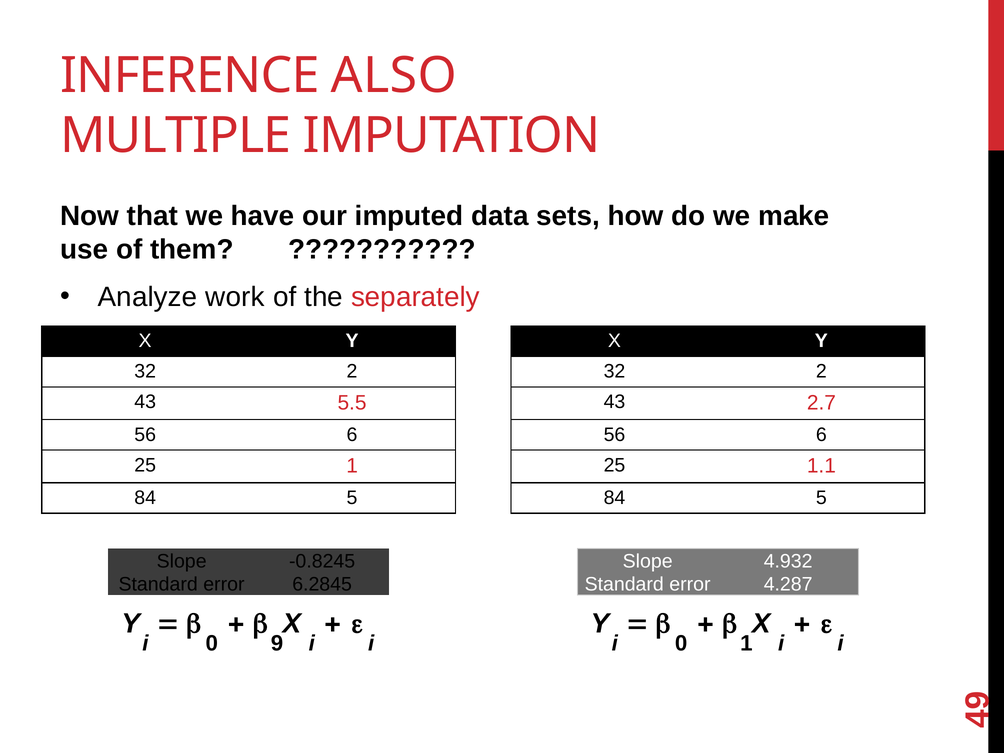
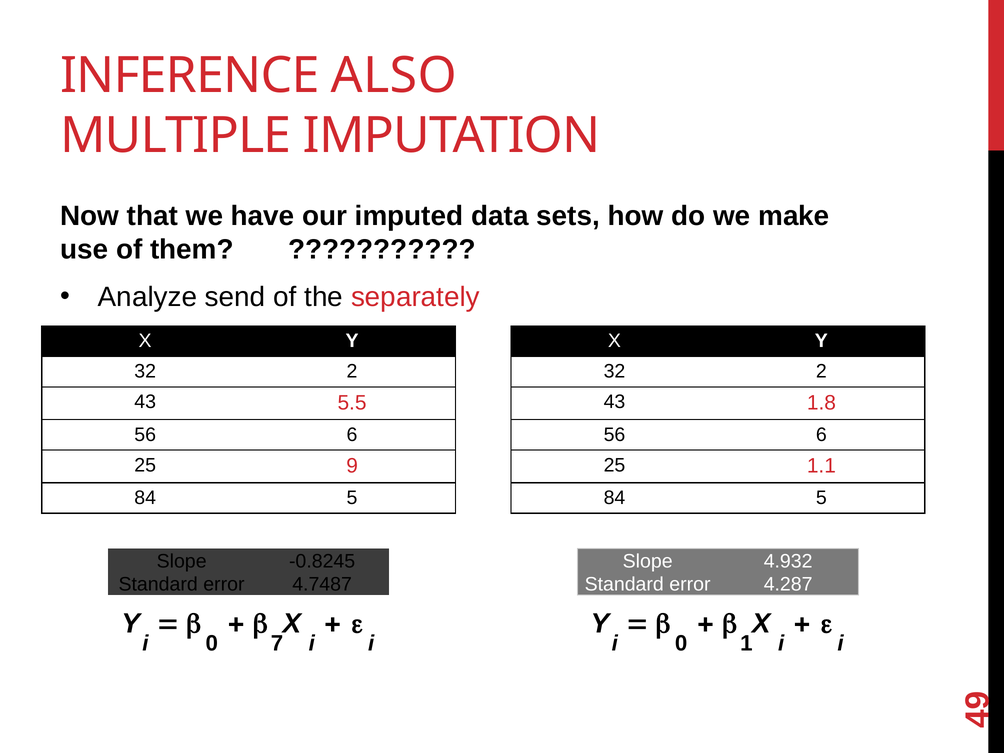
work: work -> send
2.7: 2.7 -> 1.8
25 1: 1 -> 9
6.2845: 6.2845 -> 4.7487
0 9: 9 -> 7
